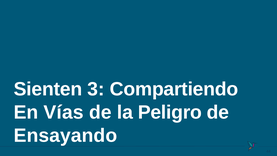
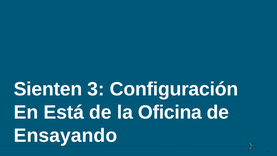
Compartiendo: Compartiendo -> Configuración
Vías: Vías -> Está
Peligro: Peligro -> Oficina
